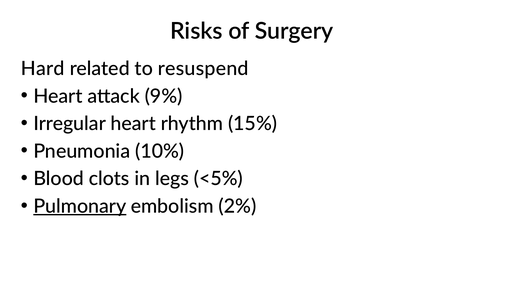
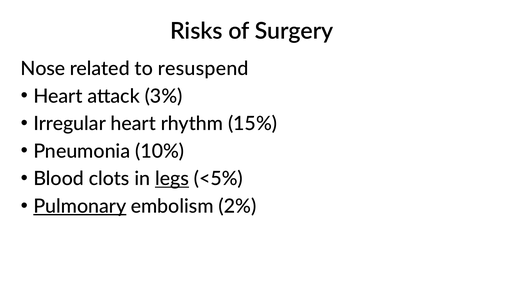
Hard: Hard -> Nose
9%: 9% -> 3%
legs underline: none -> present
